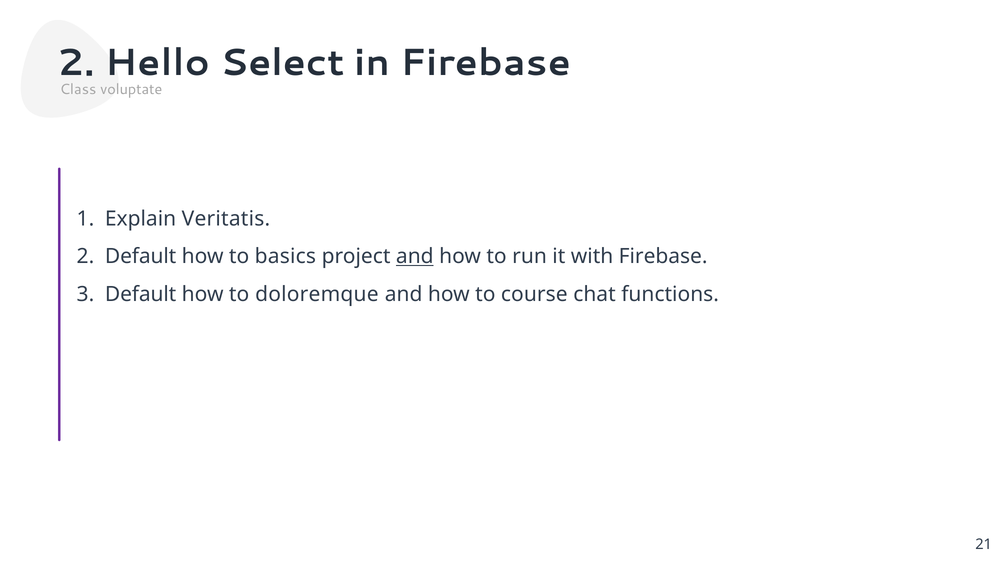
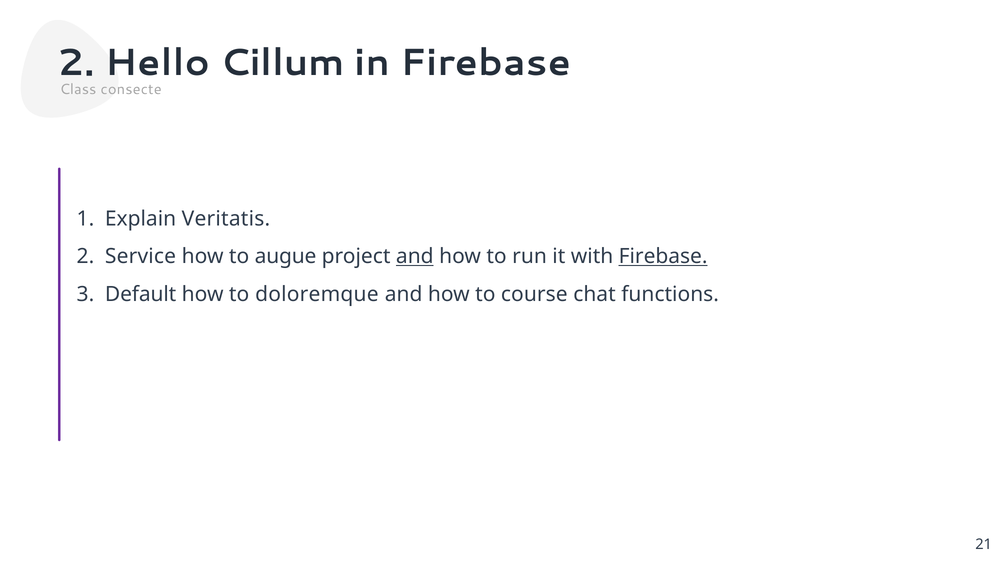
Select: Select -> Cillum
voluptate: voluptate -> consecte
2 Default: Default -> Service
basics: basics -> augue
Firebase at (663, 257) underline: none -> present
